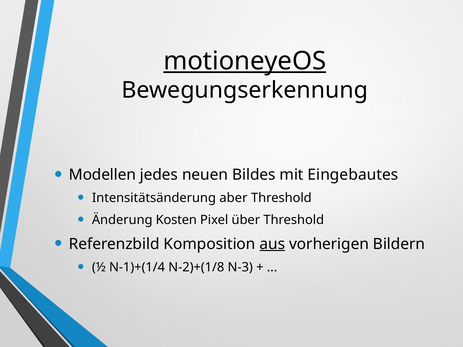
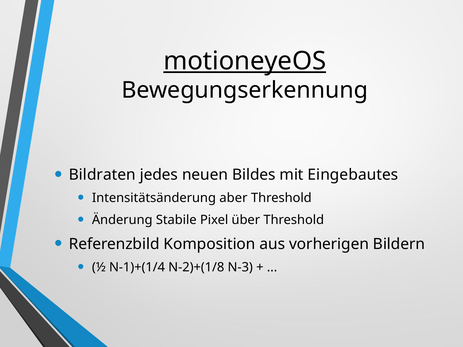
Modellen: Modellen -> Bildraten
Kosten: Kosten -> Stabile
aus underline: present -> none
